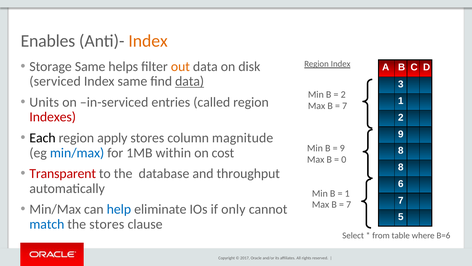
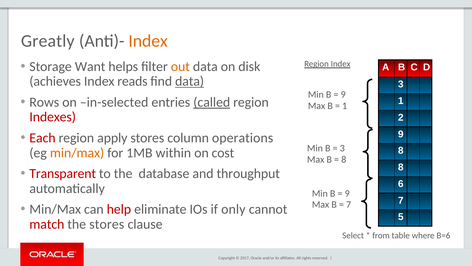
Enables: Enables -> Greatly
Storage Same: Same -> Want
serviced: serviced -> achieves
Index same: same -> reads
2 at (343, 95): 2 -> 9
Units: Units -> Rows
in-serviced: in-serviced -> in-selected
called underline: none -> present
7 at (345, 106): 7 -> 1
Each colour: black -> red
magnitude: magnitude -> operations
9 at (342, 148): 9 -> 3
min/max at (77, 153) colour: blue -> orange
0 at (344, 159): 0 -> 8
1 at (347, 193): 1 -> 9
help colour: blue -> red
match colour: blue -> red
